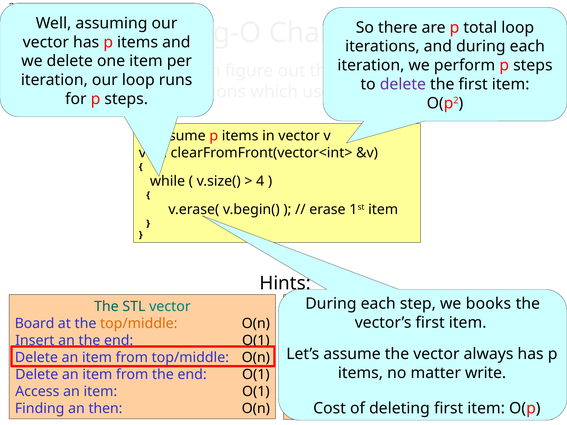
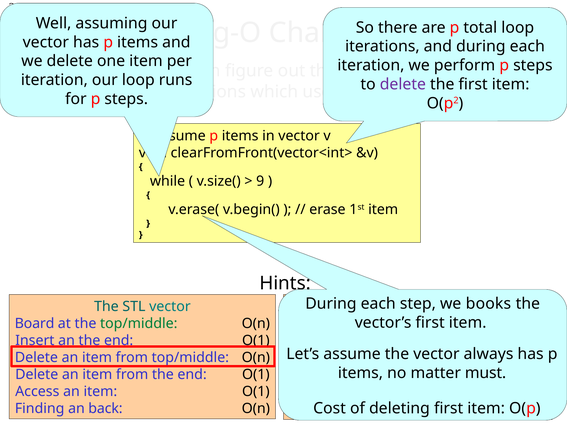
4 at (260, 181): 4 -> 9
top/middle at (139, 324) colour: orange -> green
write: write -> must
then: then -> back
